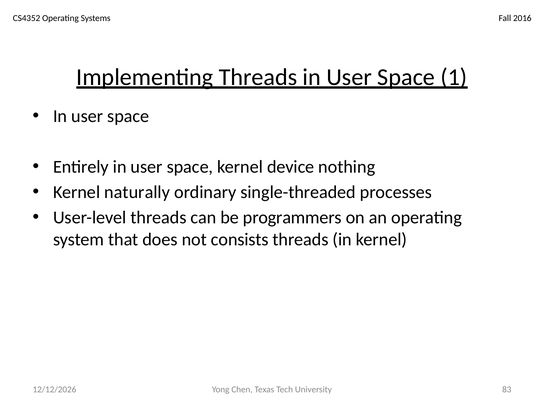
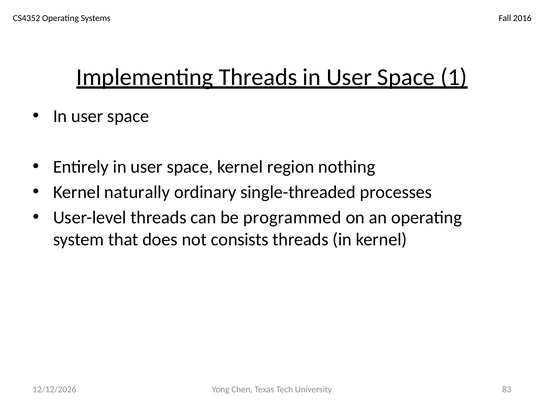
device: device -> region
programmers: programmers -> programmed
